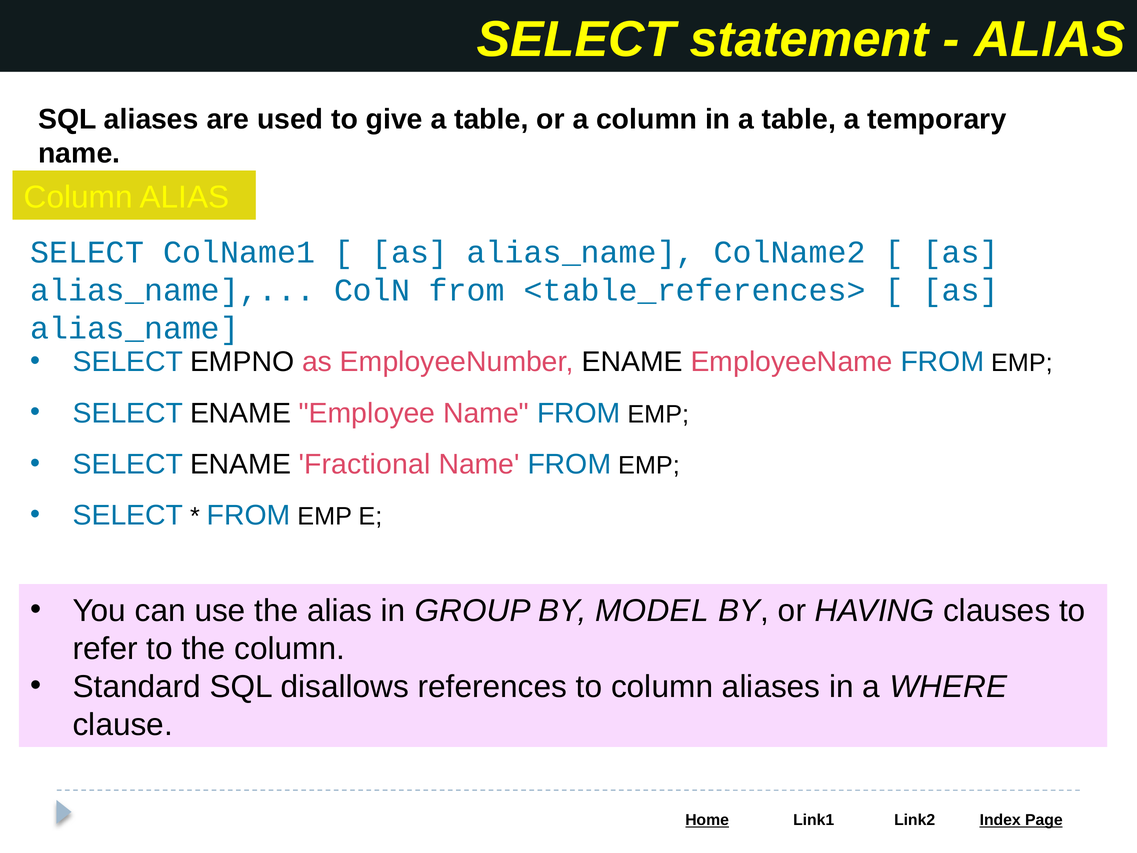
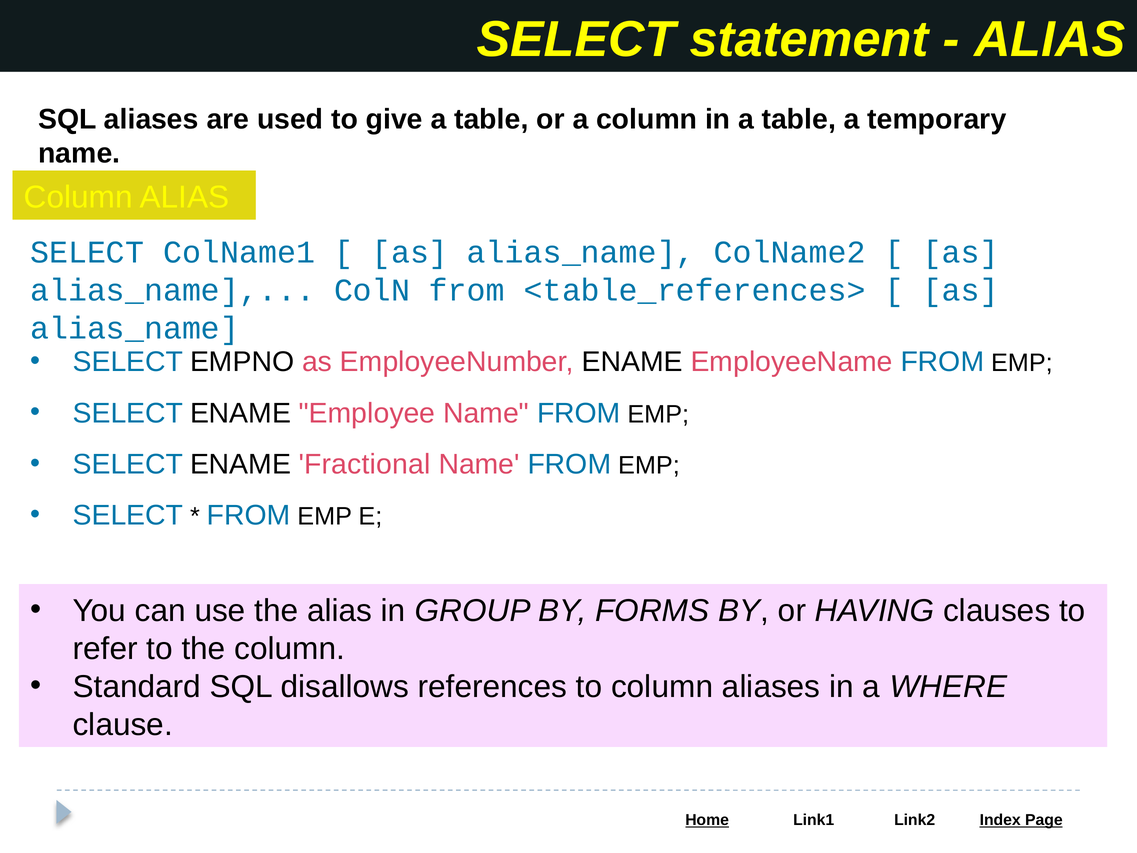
MODEL: MODEL -> FORMS
